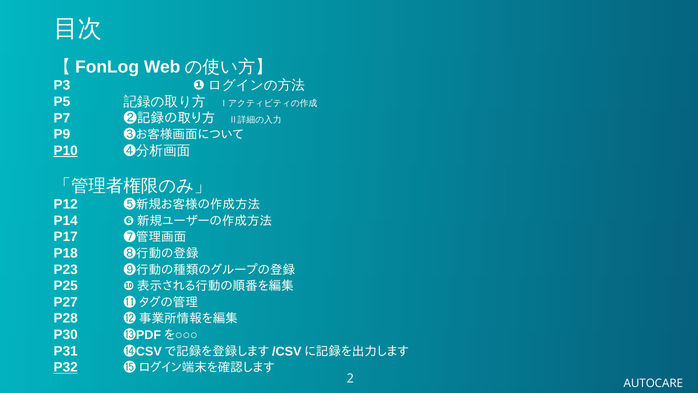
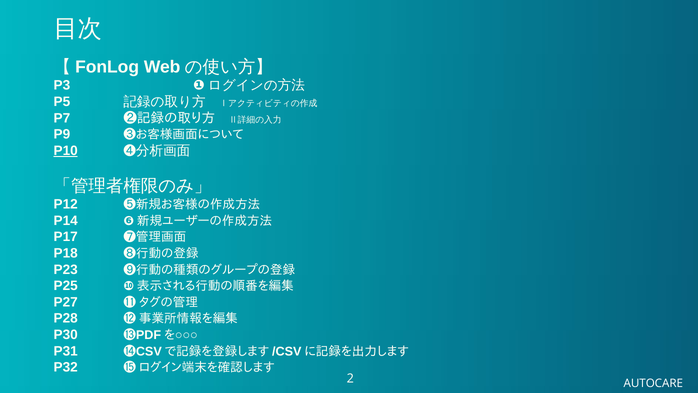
P32 underline: present -> none
